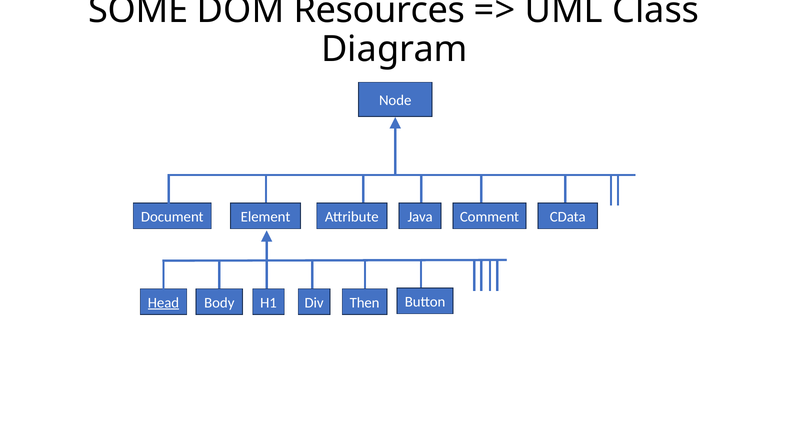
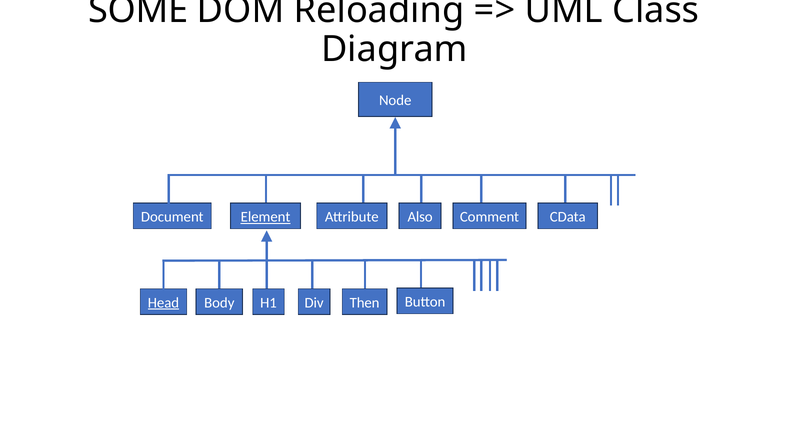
Resources: Resources -> Reloading
Element underline: none -> present
Java: Java -> Also
